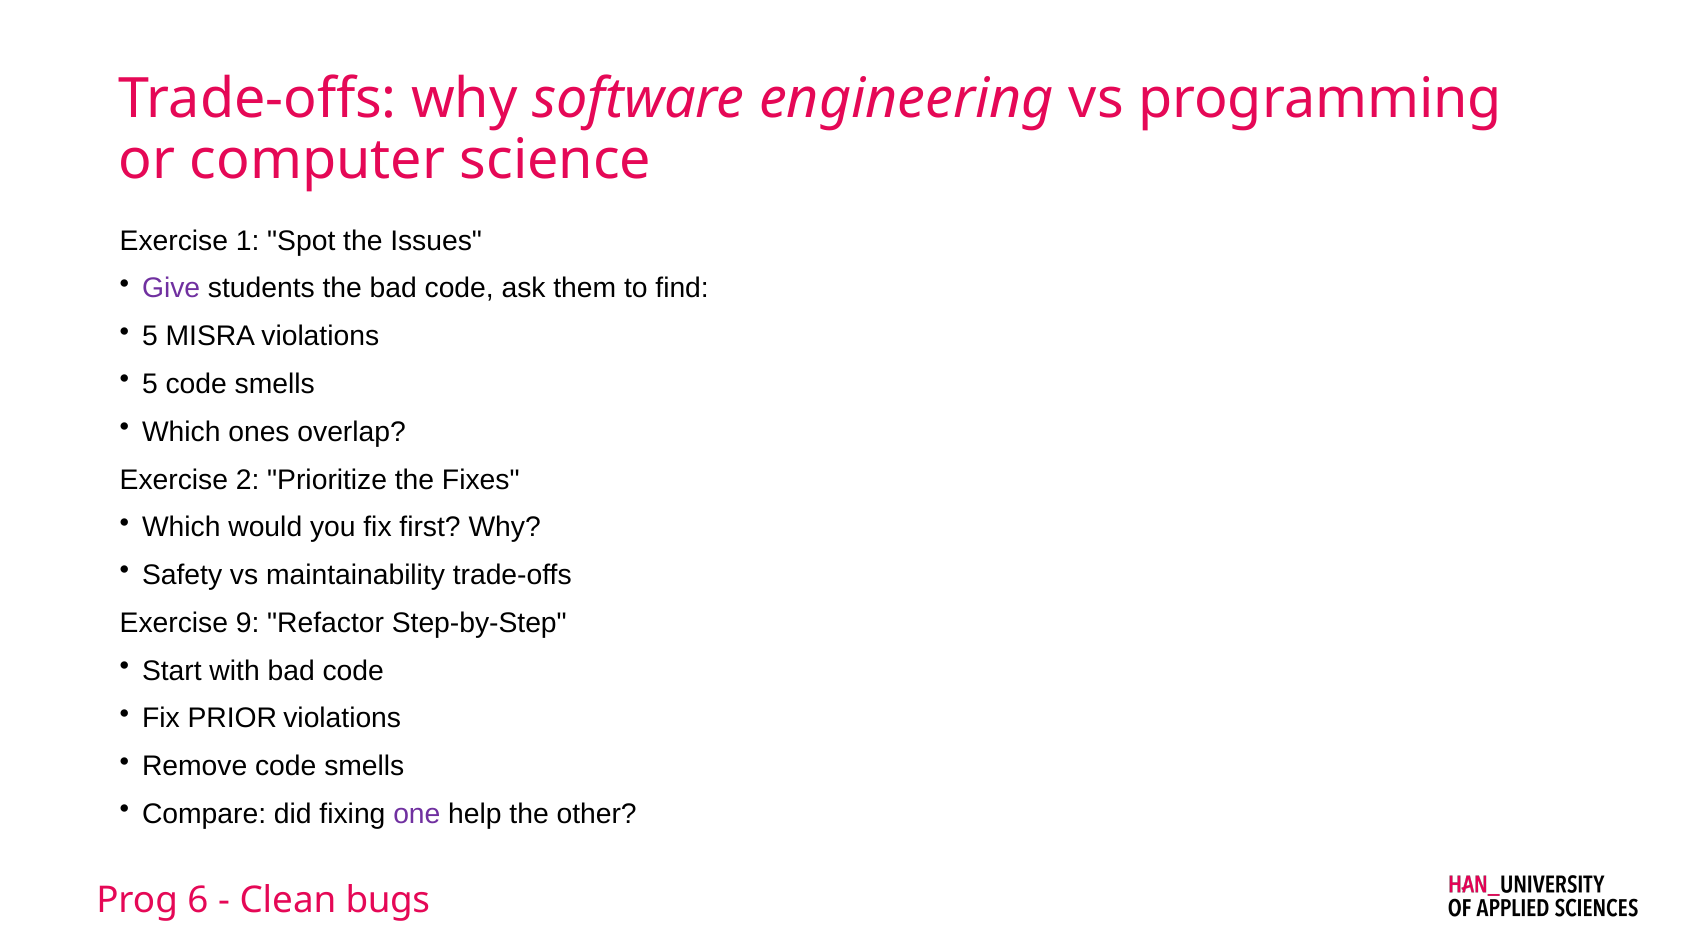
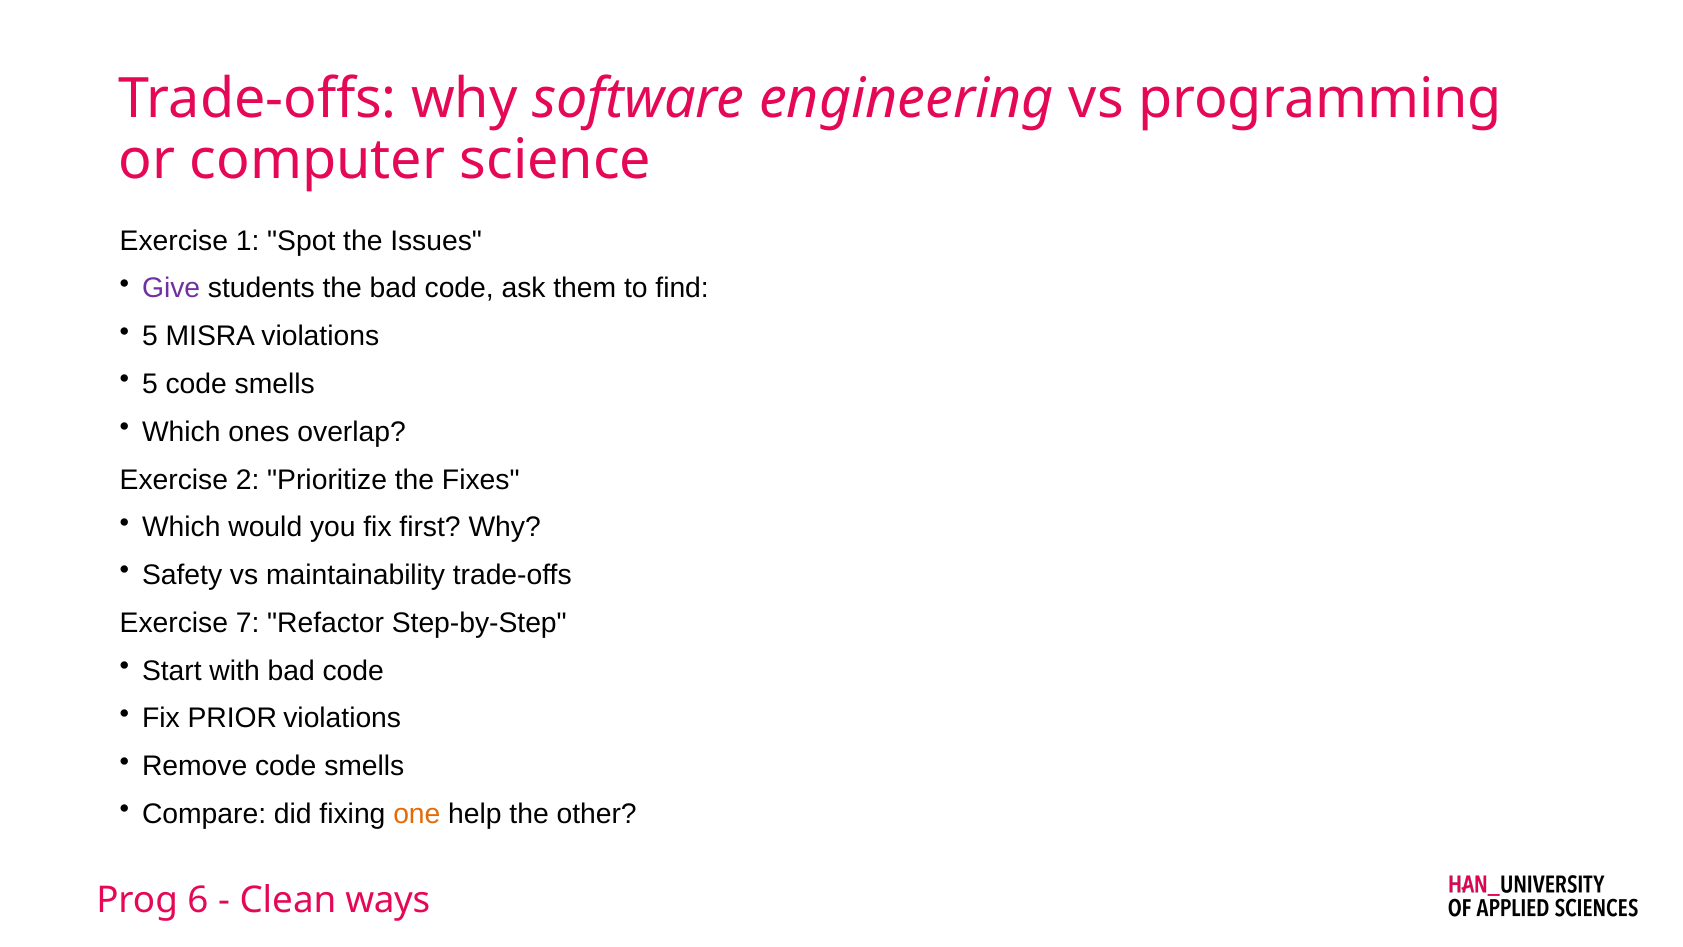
9: 9 -> 7
one colour: purple -> orange
bugs: bugs -> ways
